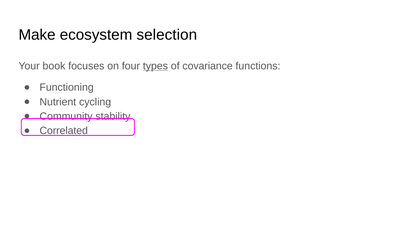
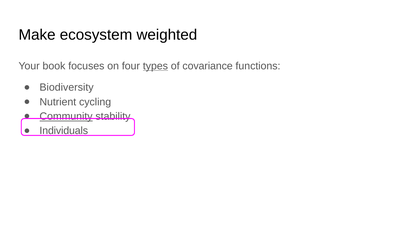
selection: selection -> weighted
Functioning: Functioning -> Biodiversity
Community underline: none -> present
Correlated: Correlated -> Individuals
